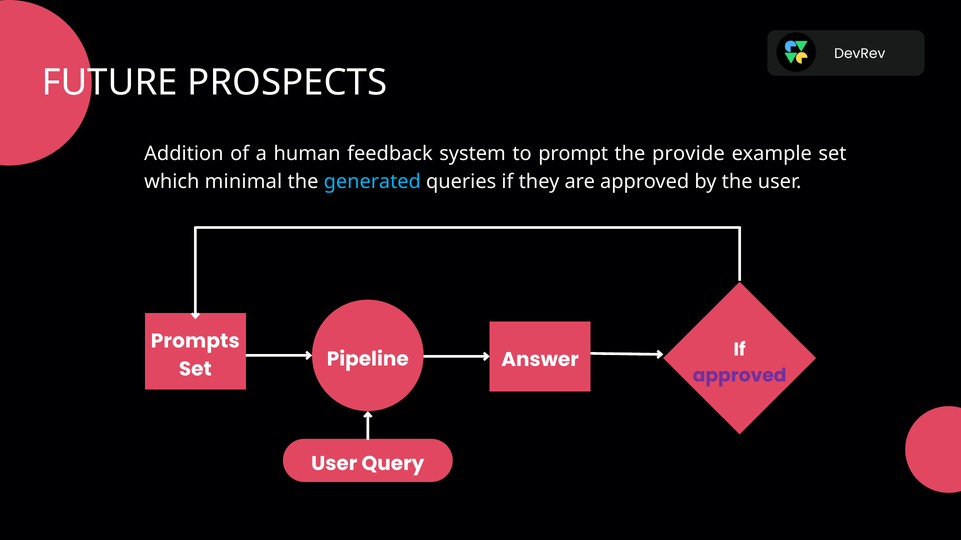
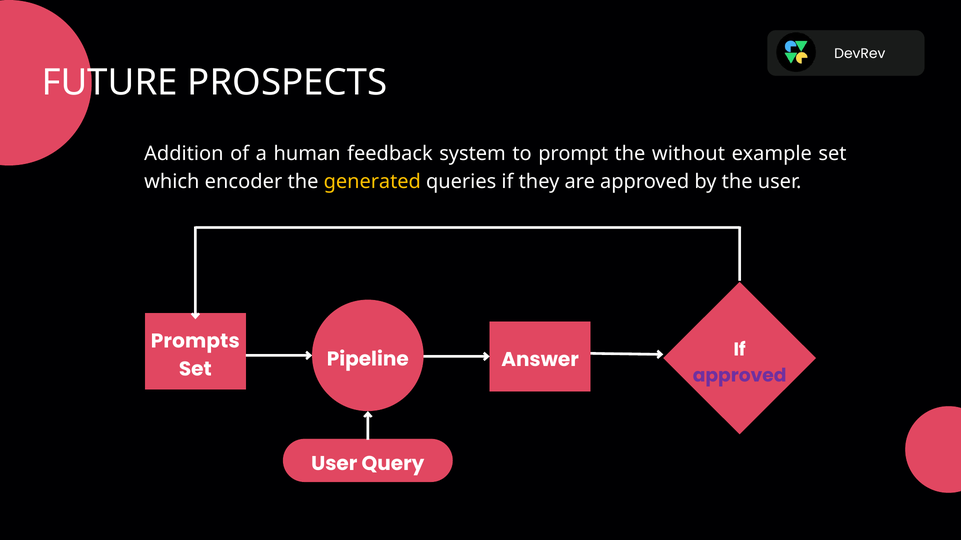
provide: provide -> without
minimal: minimal -> encoder
generated colour: light blue -> yellow
